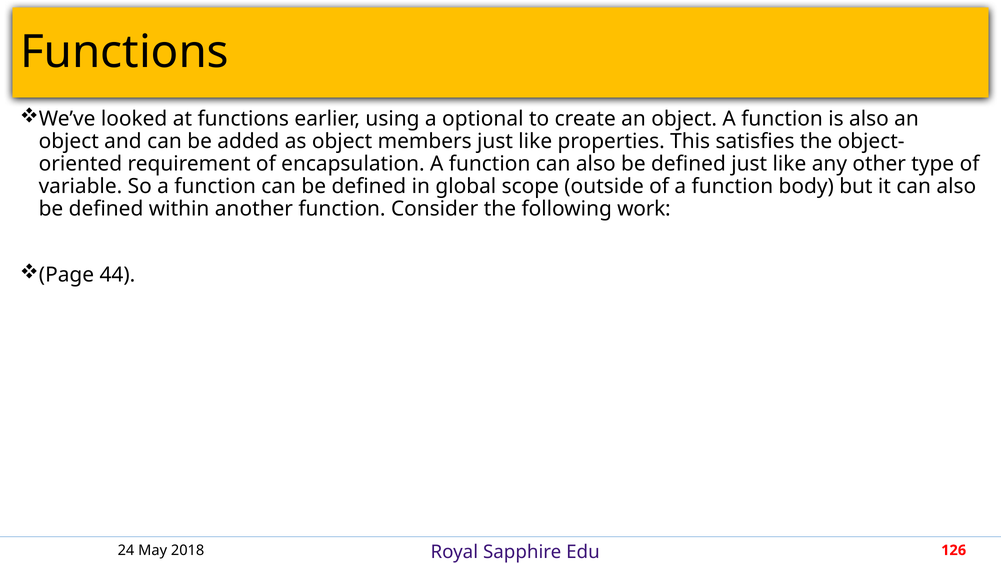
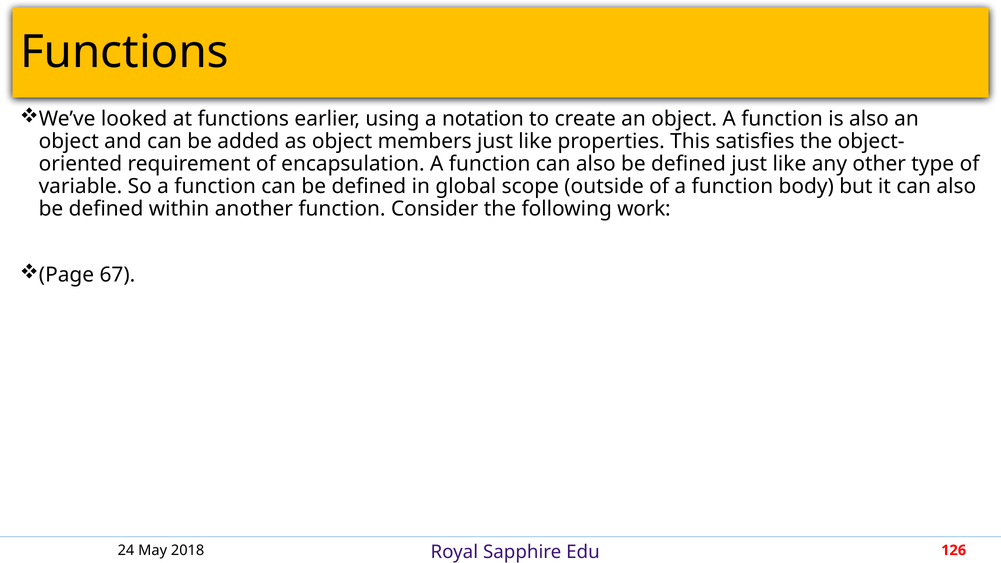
optional: optional -> notation
44: 44 -> 67
